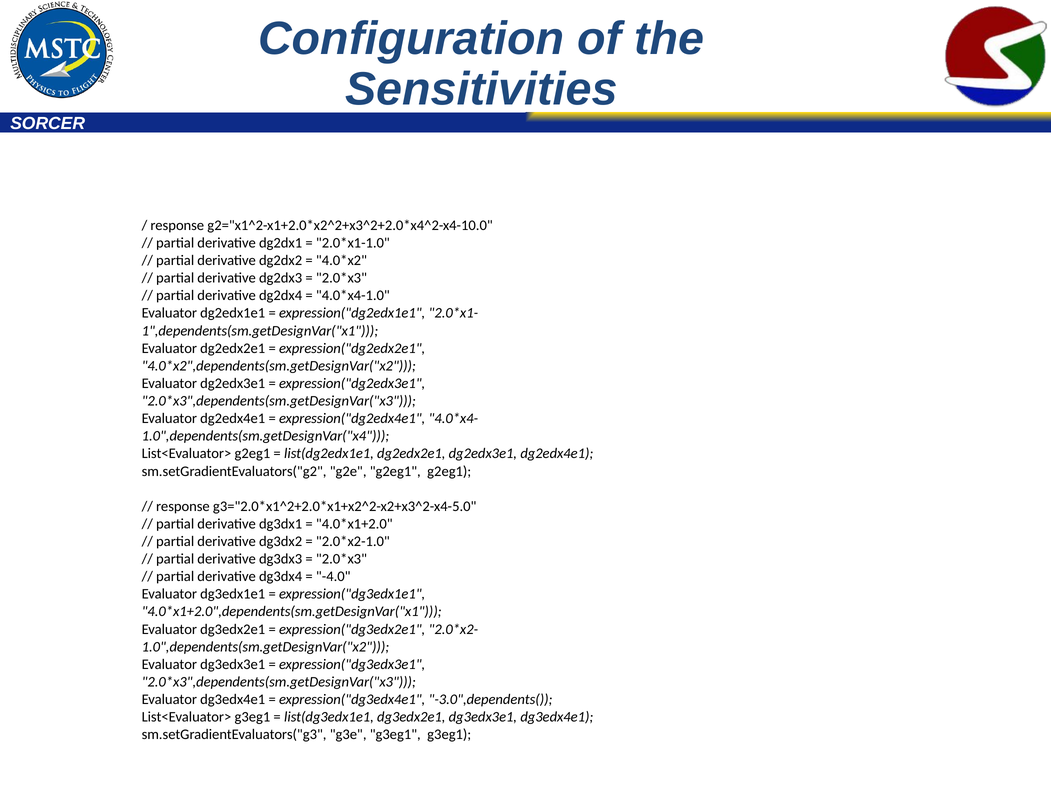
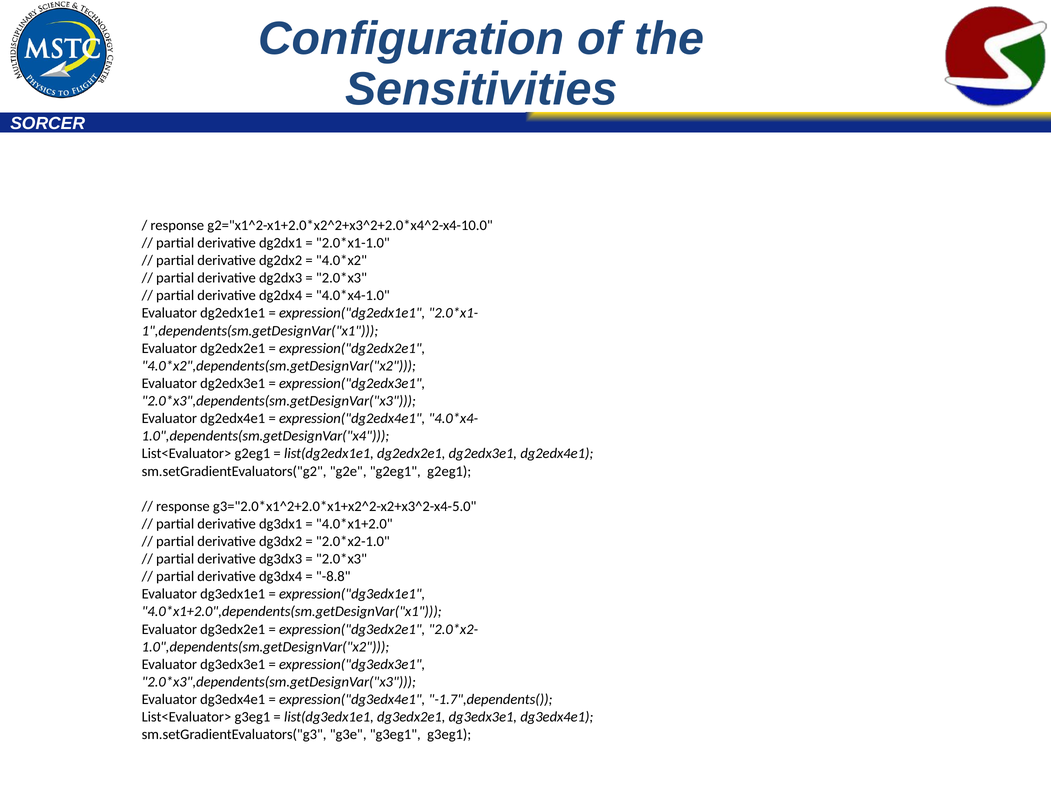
-4.0: -4.0 -> -8.8
-3.0",dependents(: -3.0",dependents( -> -1.7",dependents(
